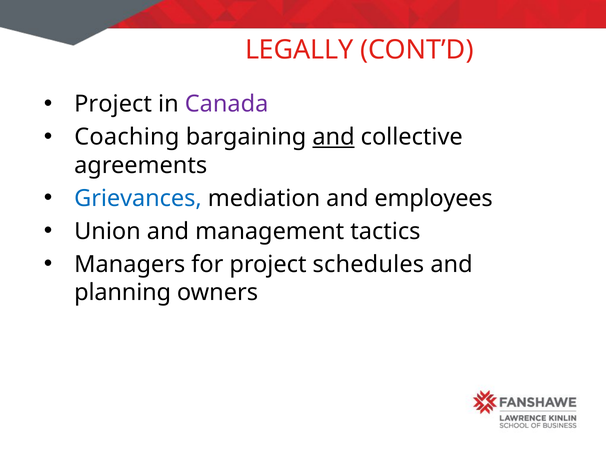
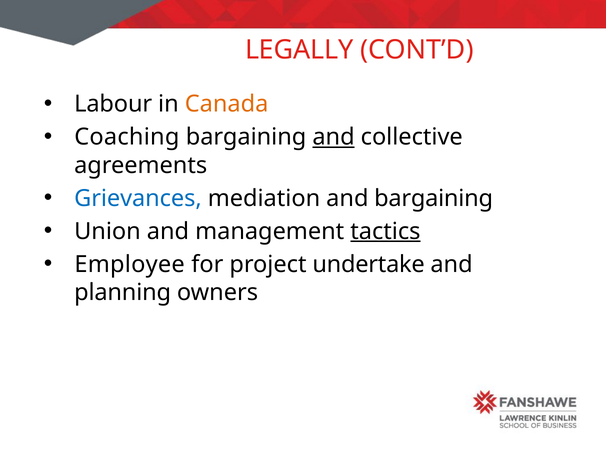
Project at (113, 104): Project -> Labour
Canada colour: purple -> orange
and employees: employees -> bargaining
tactics underline: none -> present
Managers: Managers -> Employee
schedules: schedules -> undertake
